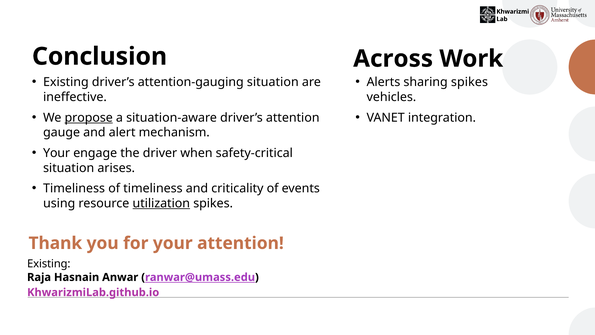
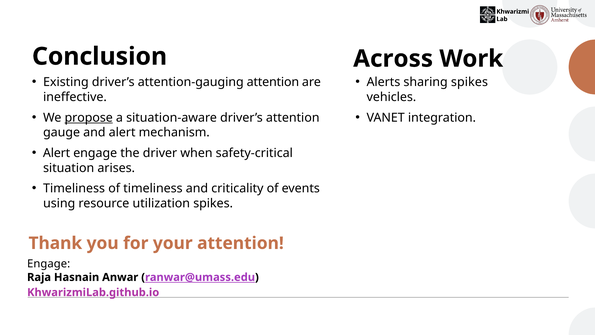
attention-gauging situation: situation -> attention
Your at (57, 153): Your -> Alert
utilization underline: present -> none
Existing at (49, 264): Existing -> Engage
